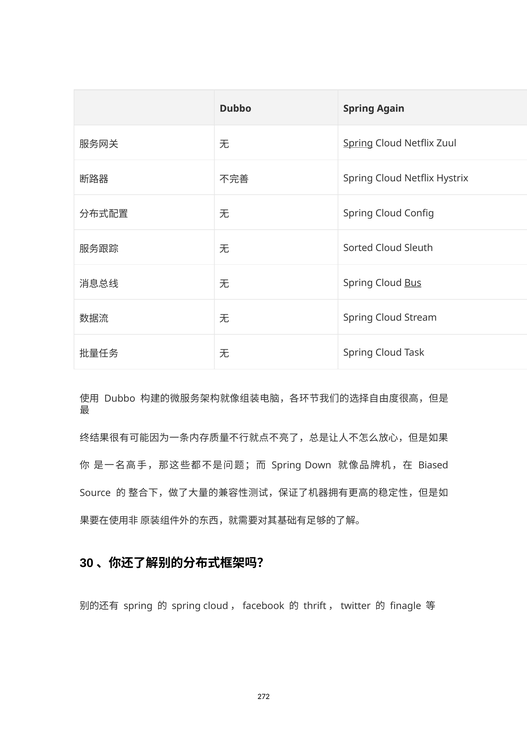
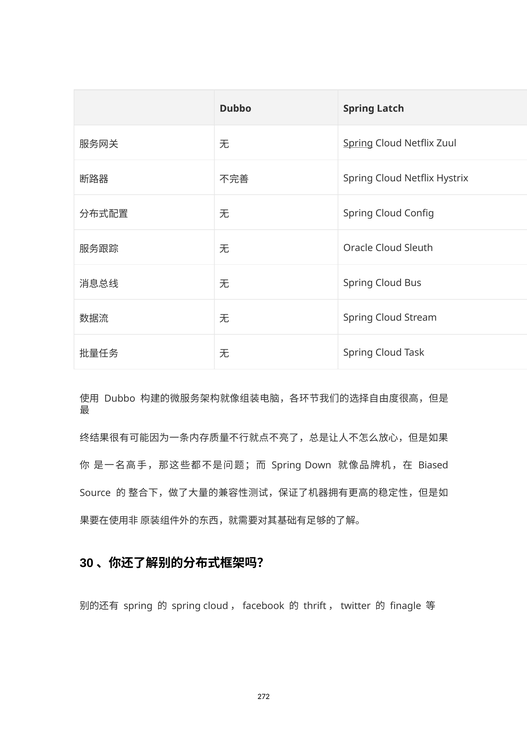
Again: Again -> Latch
Sorted: Sorted -> Oracle
Bus underline: present -> none
